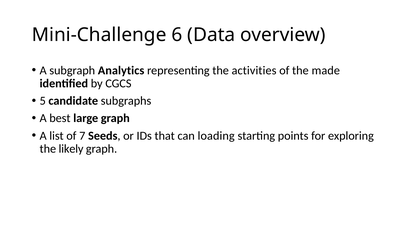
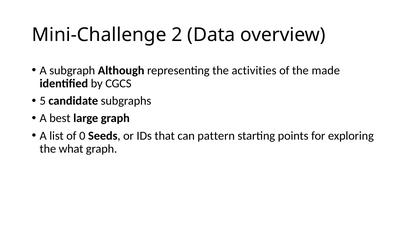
6: 6 -> 2
Analytics: Analytics -> Although
7: 7 -> 0
loading: loading -> pattern
likely: likely -> what
